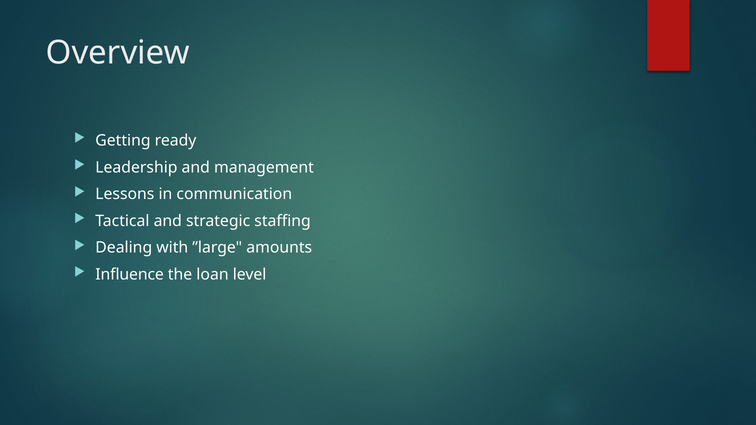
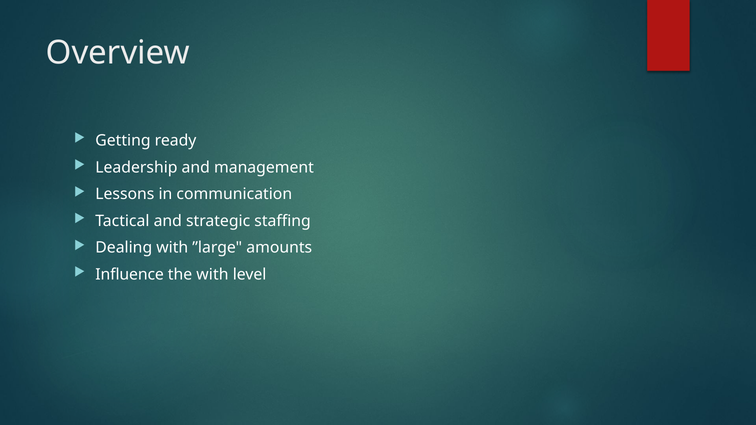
the loan: loan -> with
